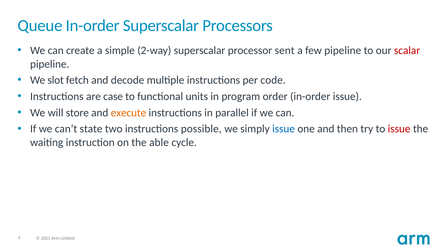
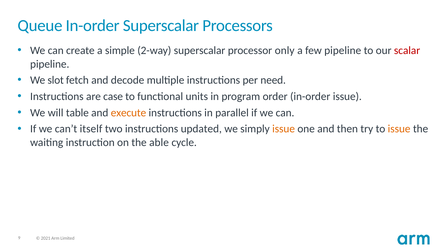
sent: sent -> only
code: code -> need
store: store -> table
state: state -> itself
possible: possible -> updated
issue at (284, 129) colour: blue -> orange
issue at (399, 129) colour: red -> orange
